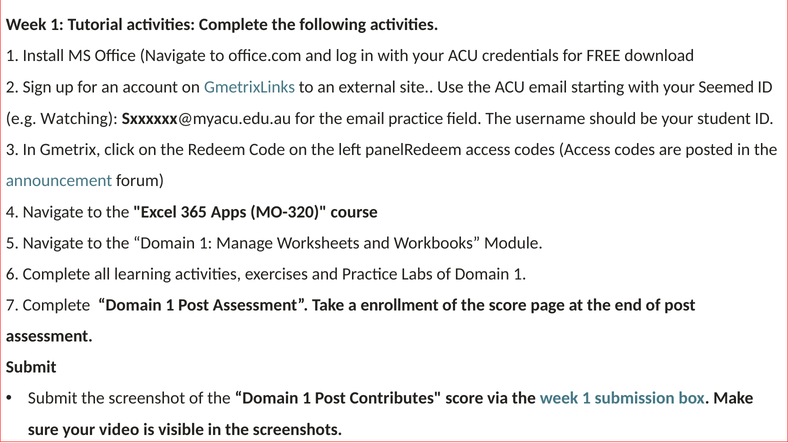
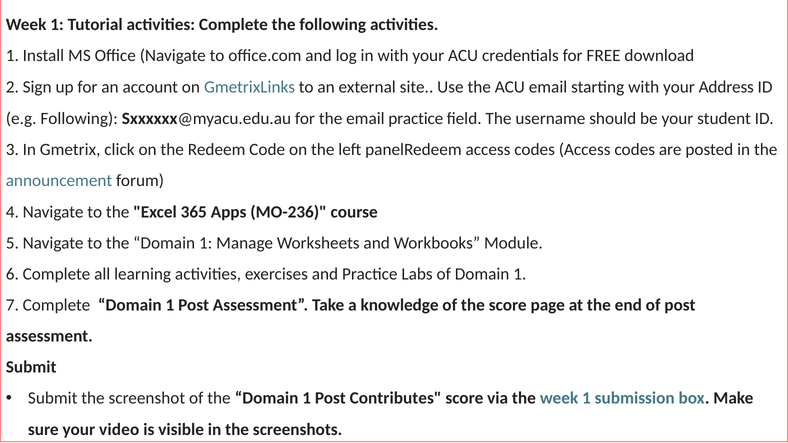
Seemed: Seemed -> Address
e.g Watching: Watching -> Following
MO-320: MO-320 -> MO-236
enrollment: enrollment -> knowledge
